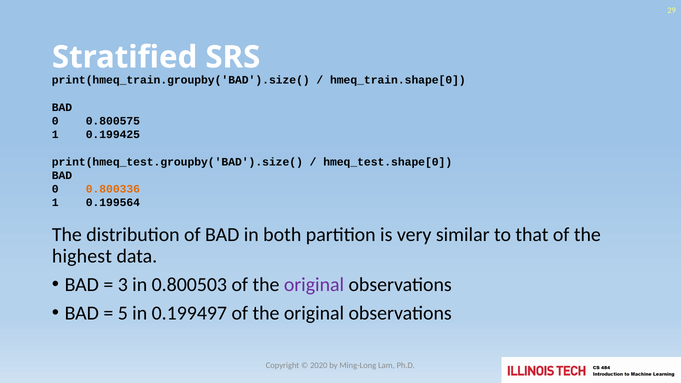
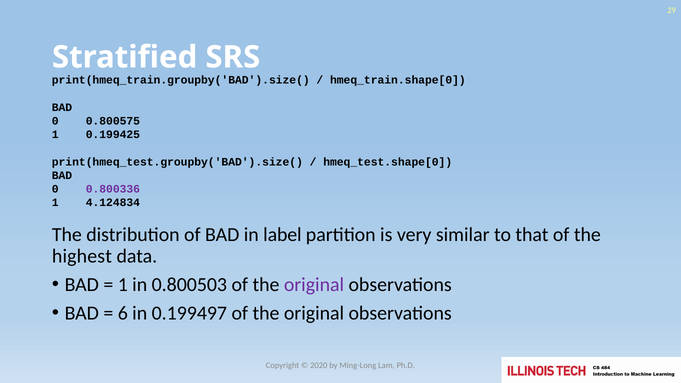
0.800336 colour: orange -> purple
0.199564: 0.199564 -> 4.124834
both: both -> label
3 at (123, 285): 3 -> 1
5: 5 -> 6
